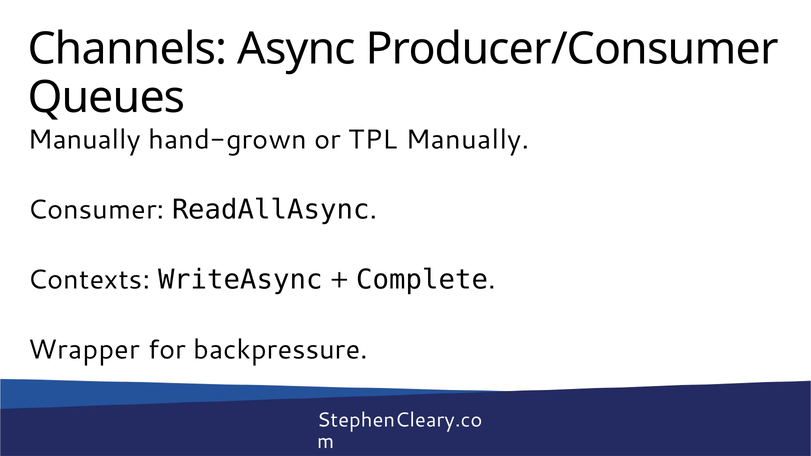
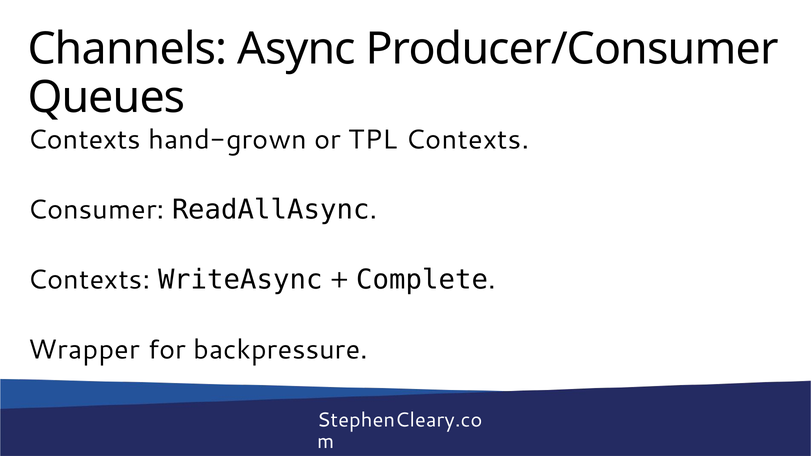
Manually at (84, 140): Manually -> Contexts
TPL Manually: Manually -> Contexts
